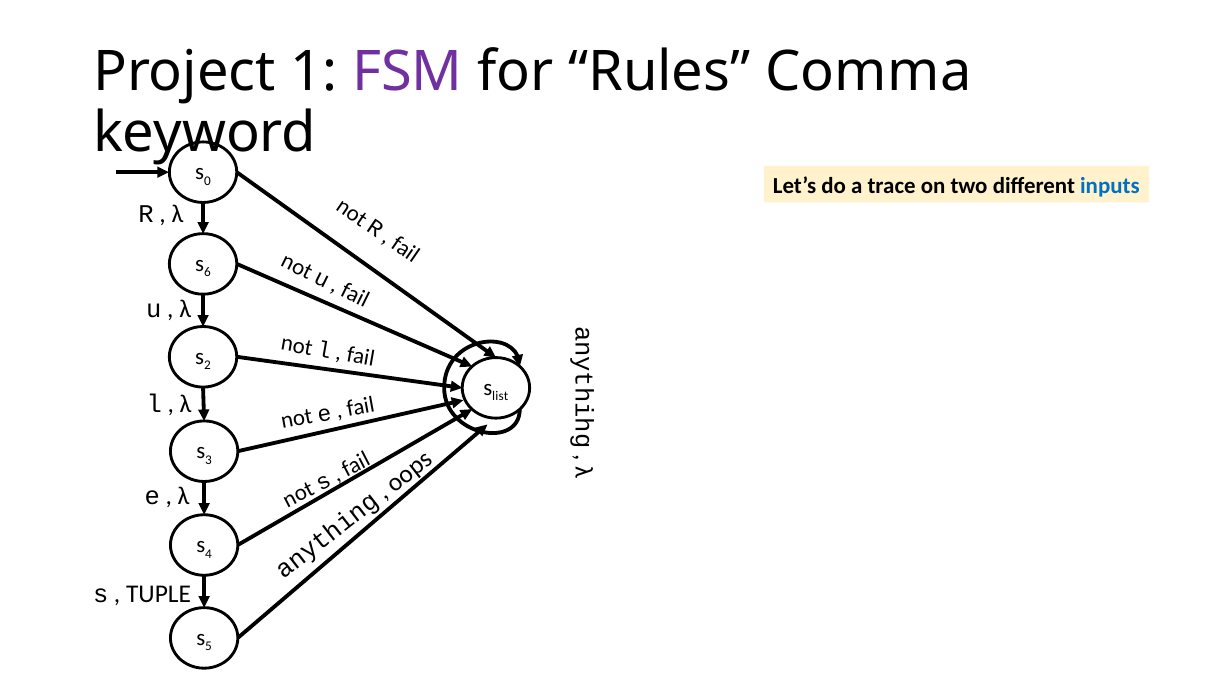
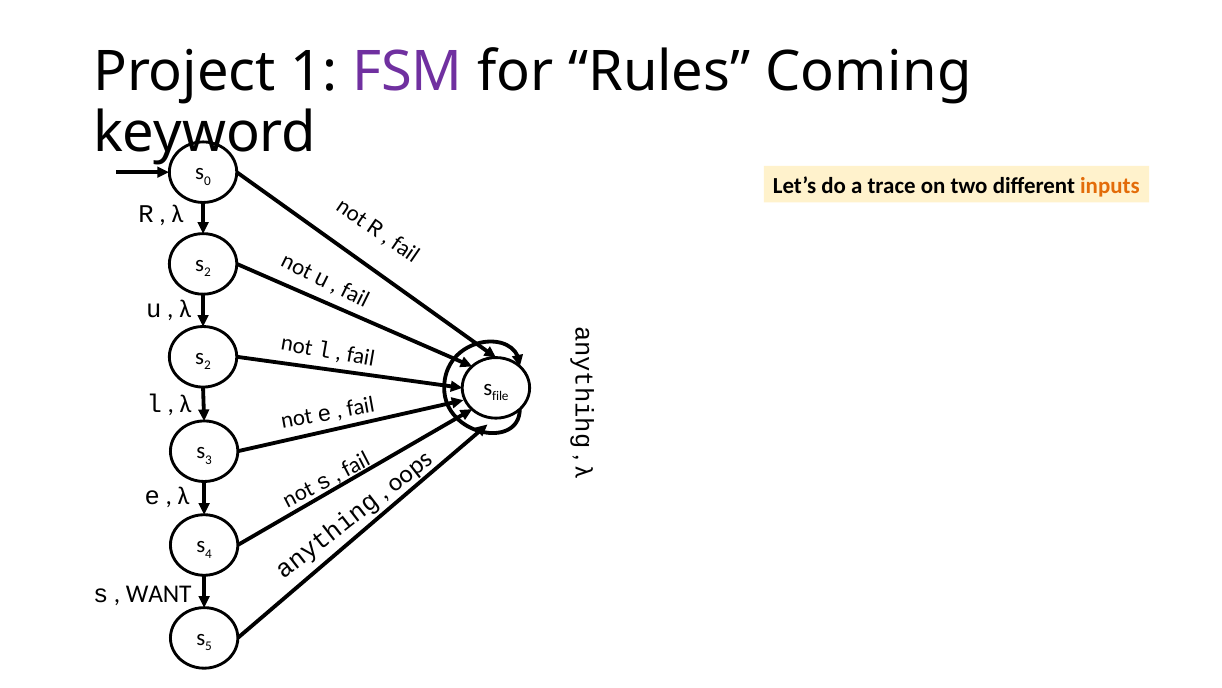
Comma: Comma -> Coming
inputs colour: blue -> orange
6 at (207, 272): 6 -> 2
list: list -> file
TUPLE: TUPLE -> WANT
